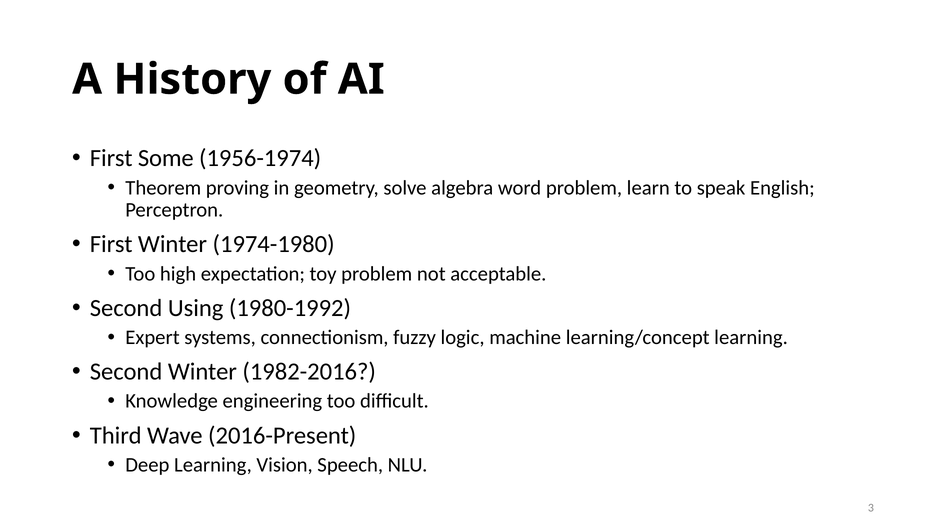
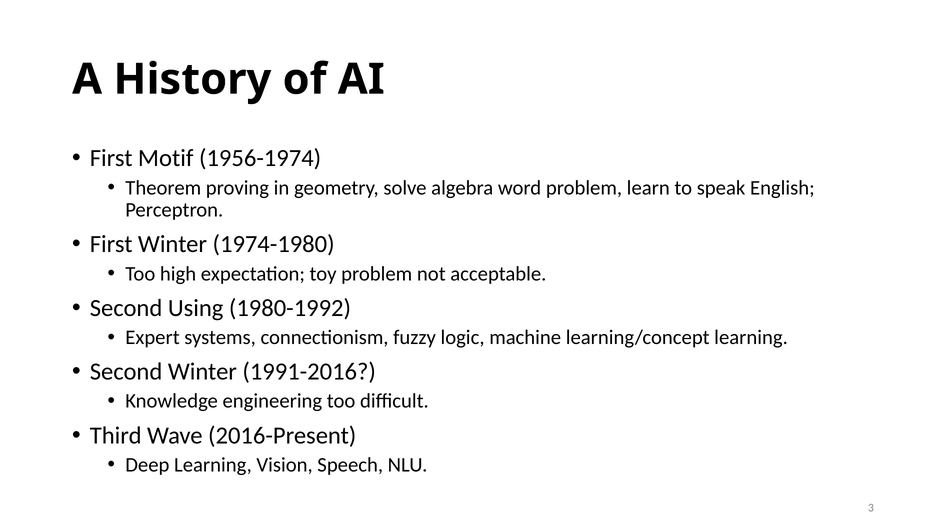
Some: Some -> Motif
1982-2016: 1982-2016 -> 1991-2016
